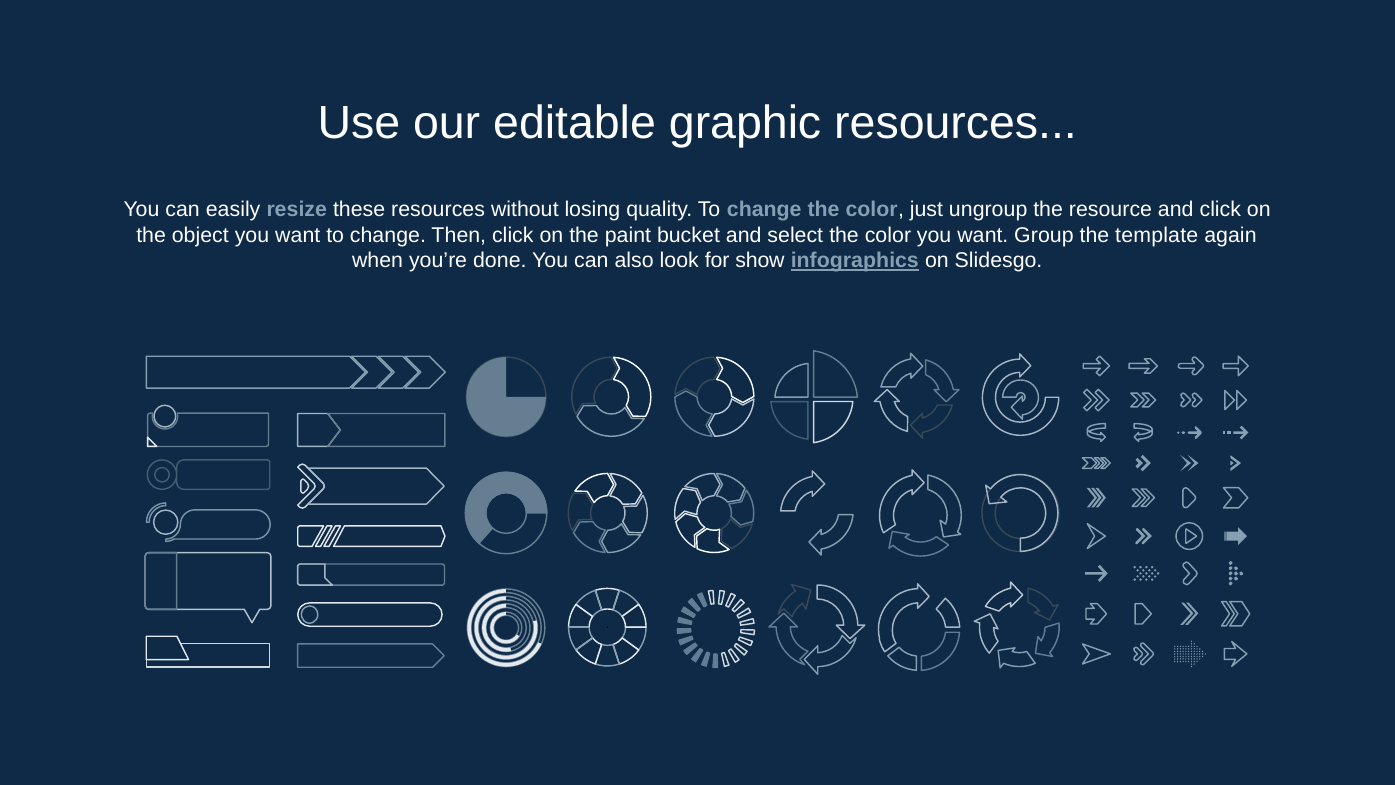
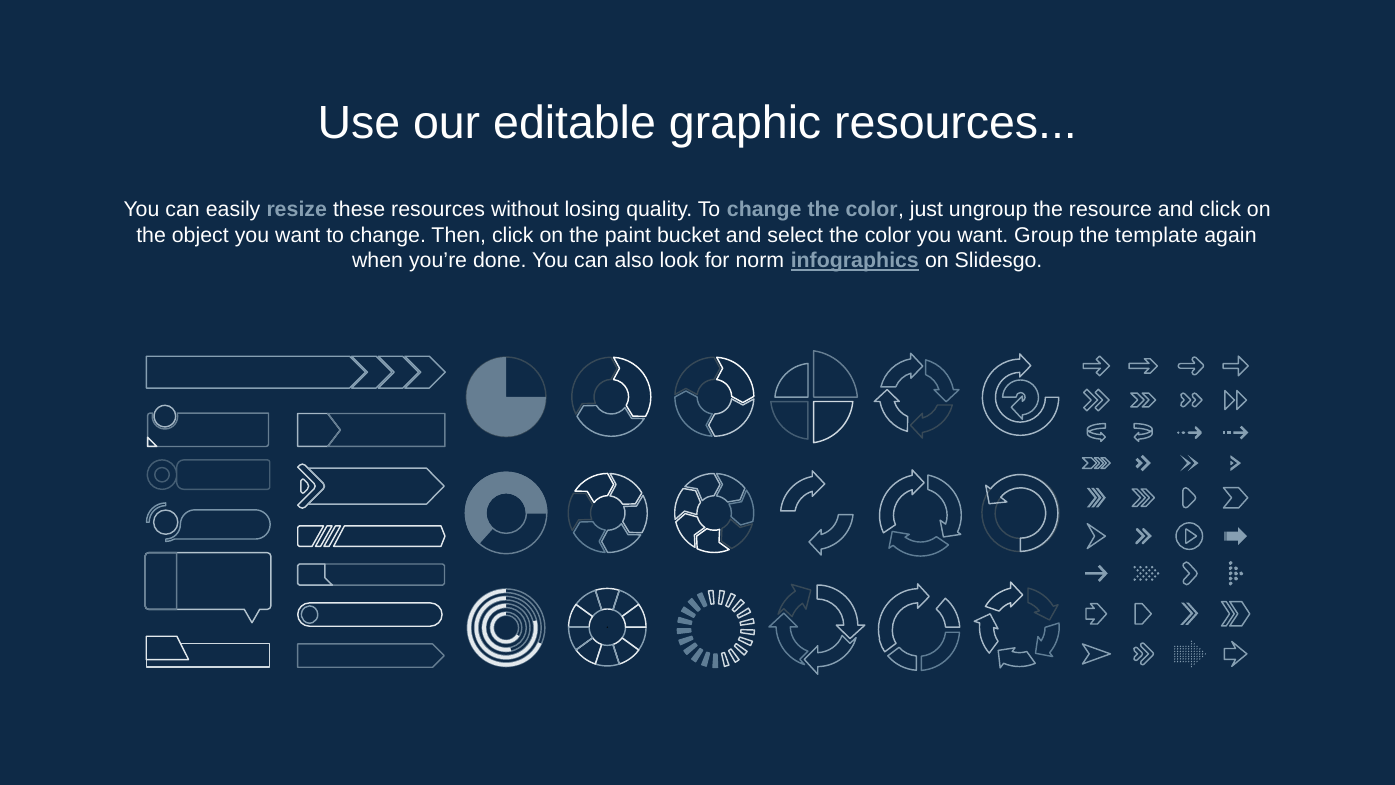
show: show -> norm
